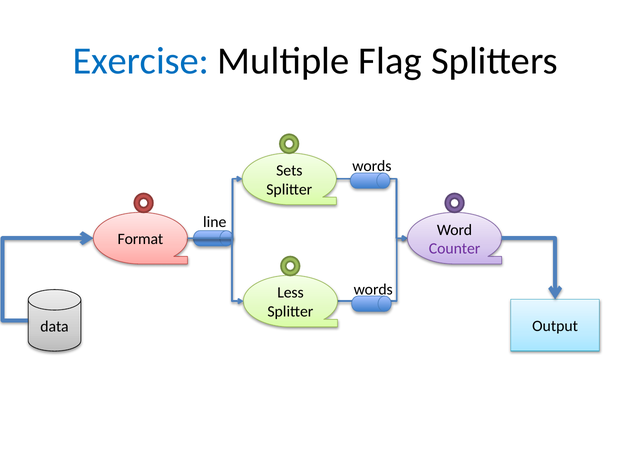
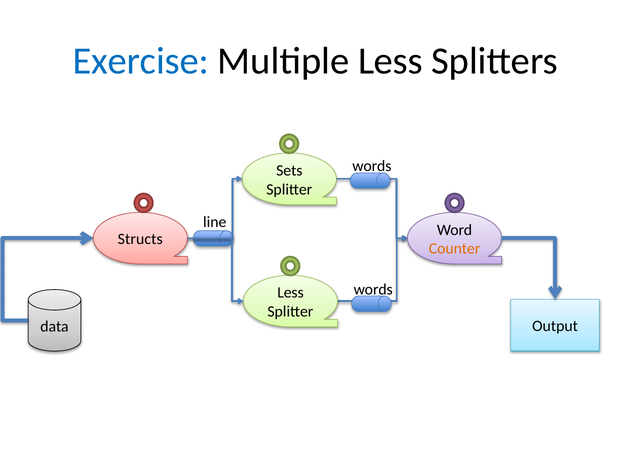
Multiple Flag: Flag -> Less
Format: Format -> Structs
Counter colour: purple -> orange
